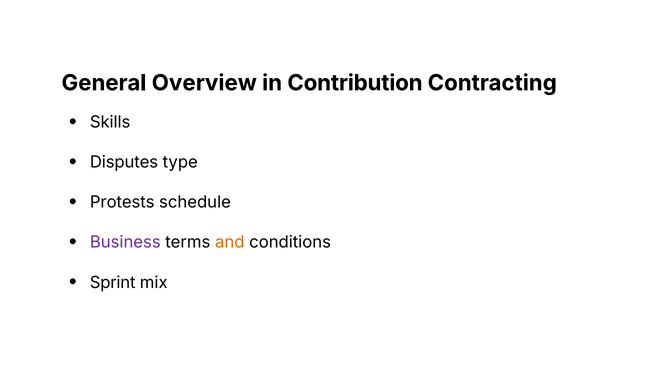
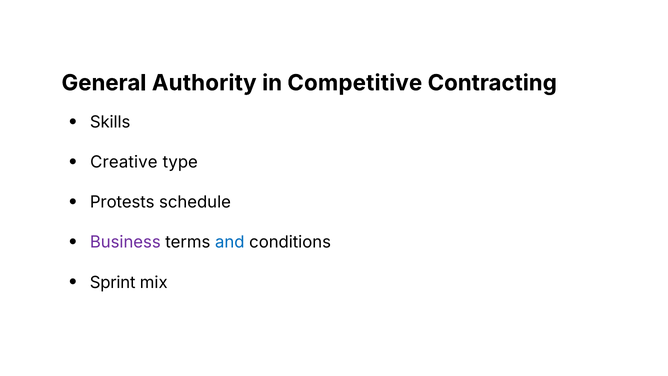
Overview: Overview -> Authority
Contribution: Contribution -> Competitive
Disputes: Disputes -> Creative
and colour: orange -> blue
